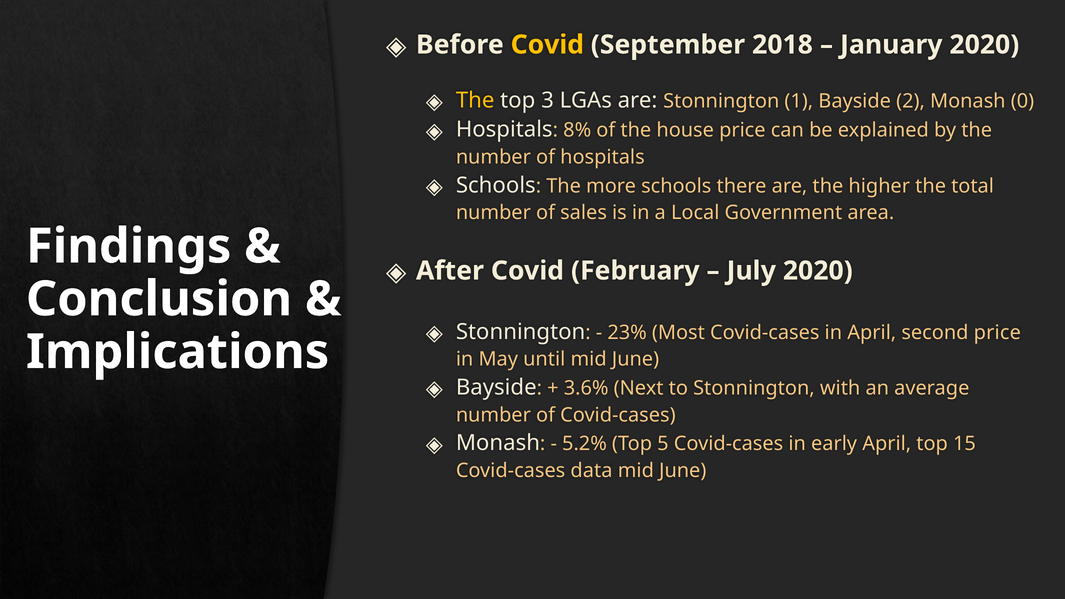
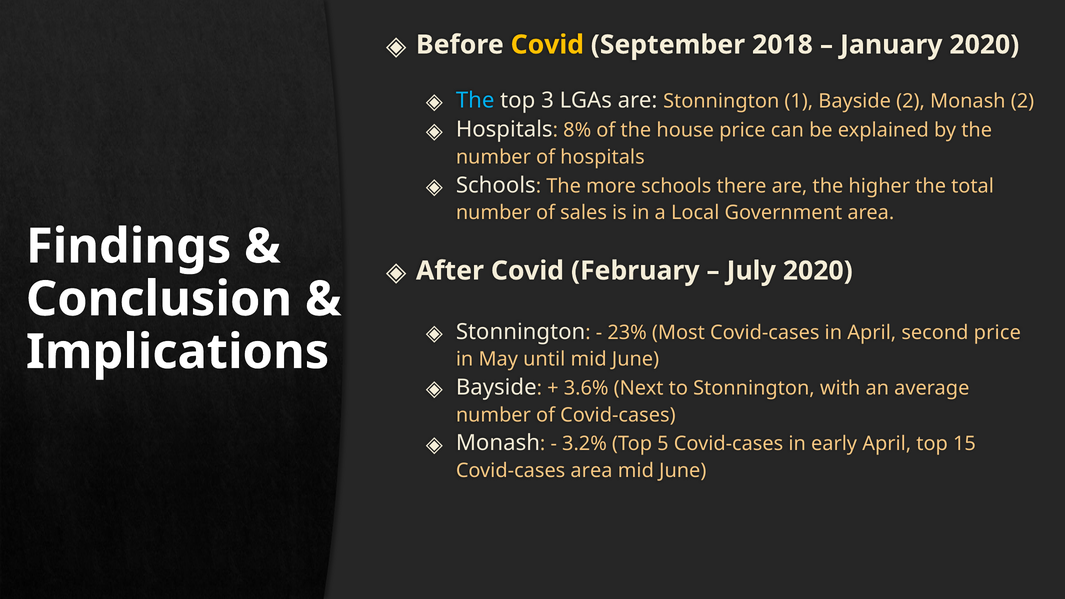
The at (475, 100) colour: yellow -> light blue
Monash 0: 0 -> 2
5.2%: 5.2% -> 3.2%
Covid-cases data: data -> area
